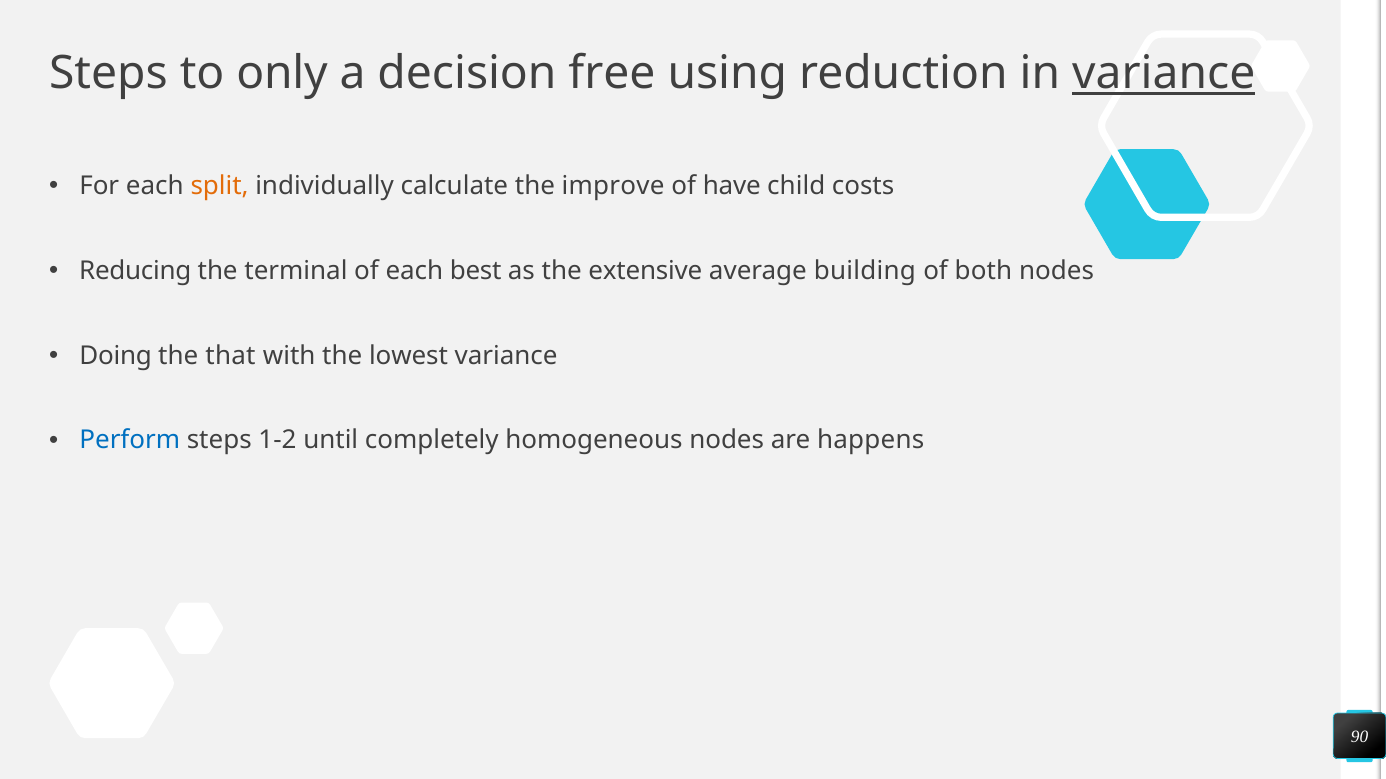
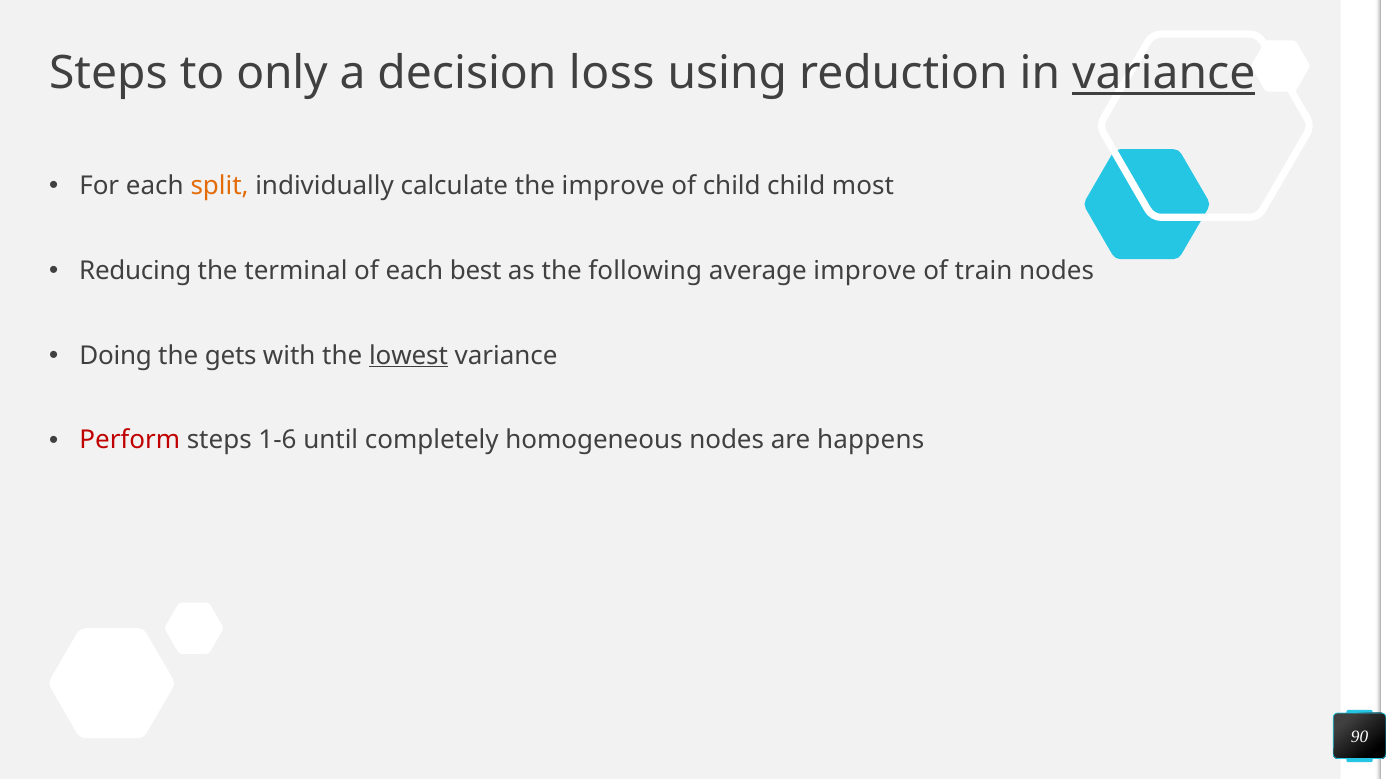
free: free -> loss
of have: have -> child
costs: costs -> most
extensive: extensive -> following
average building: building -> improve
both: both -> train
that: that -> gets
lowest underline: none -> present
Perform colour: blue -> red
1-2: 1-2 -> 1-6
